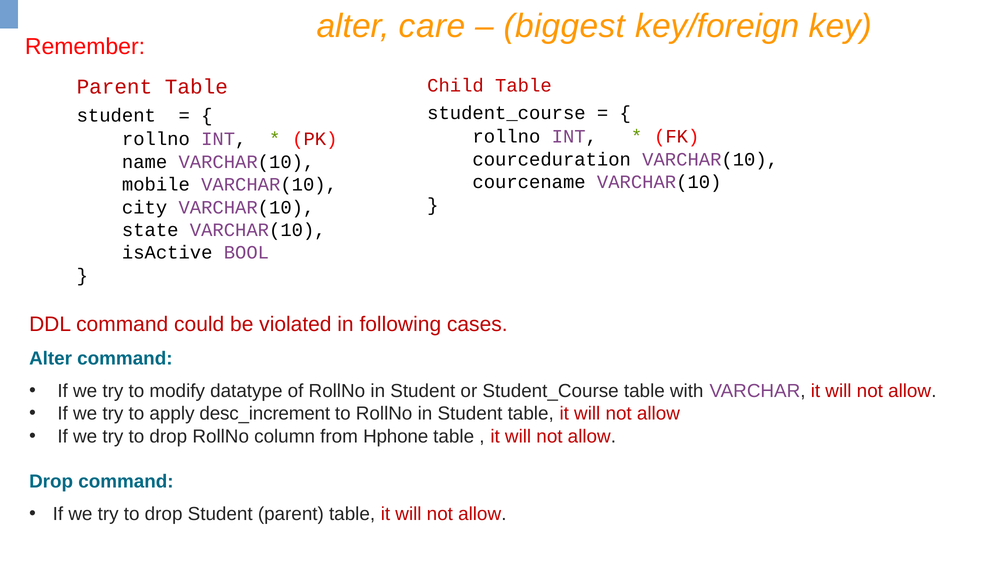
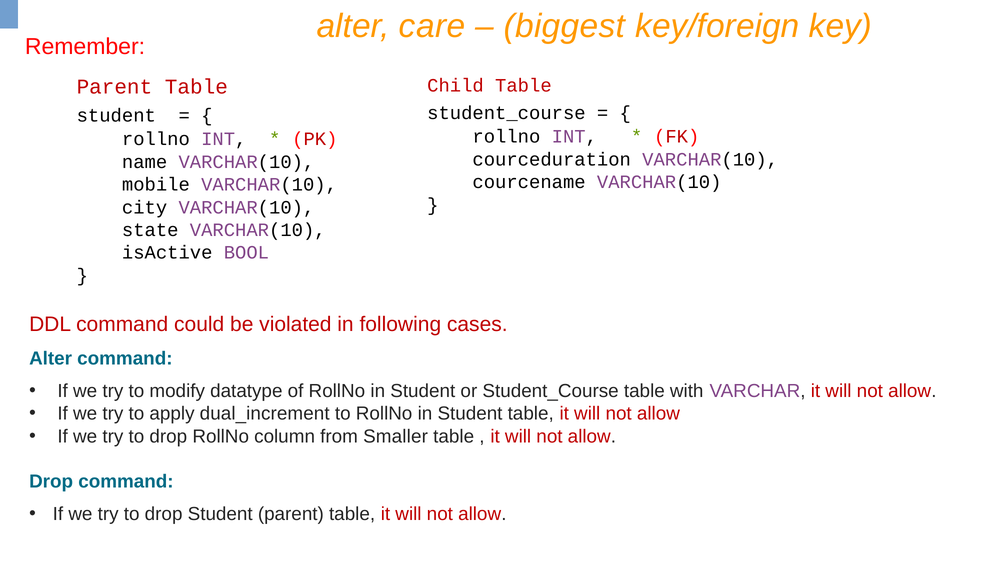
desc_increment: desc_increment -> dual_increment
Hphone: Hphone -> Smaller
